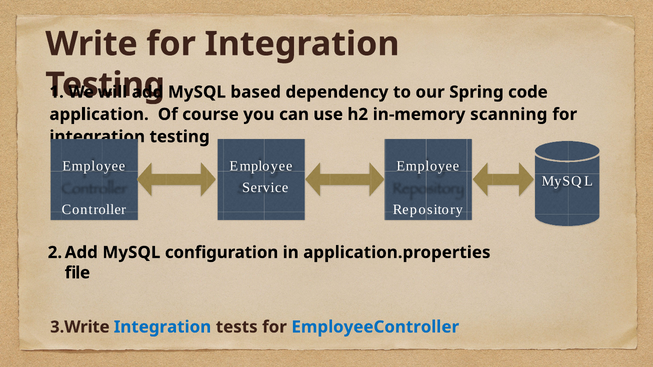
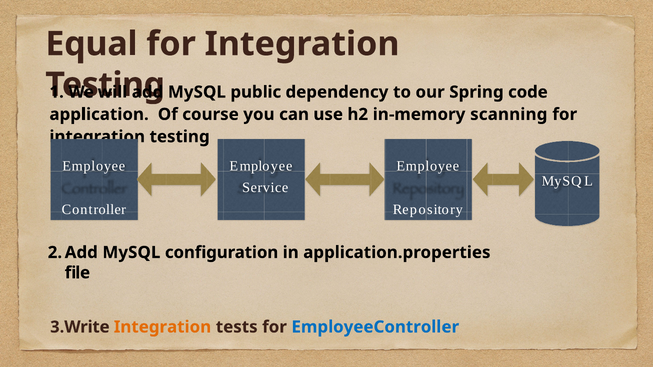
Write: Write -> Equal
based: based -> public
Integration at (162, 327) colour: blue -> orange
